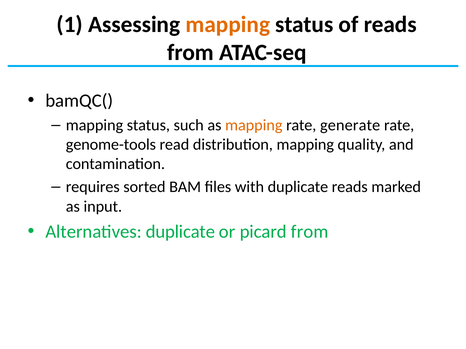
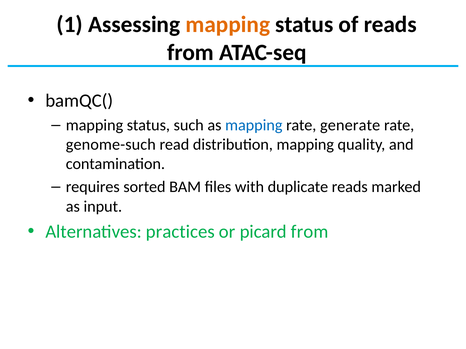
mapping at (254, 125) colour: orange -> blue
genome-tools: genome-tools -> genome-such
Alternatives duplicate: duplicate -> practices
